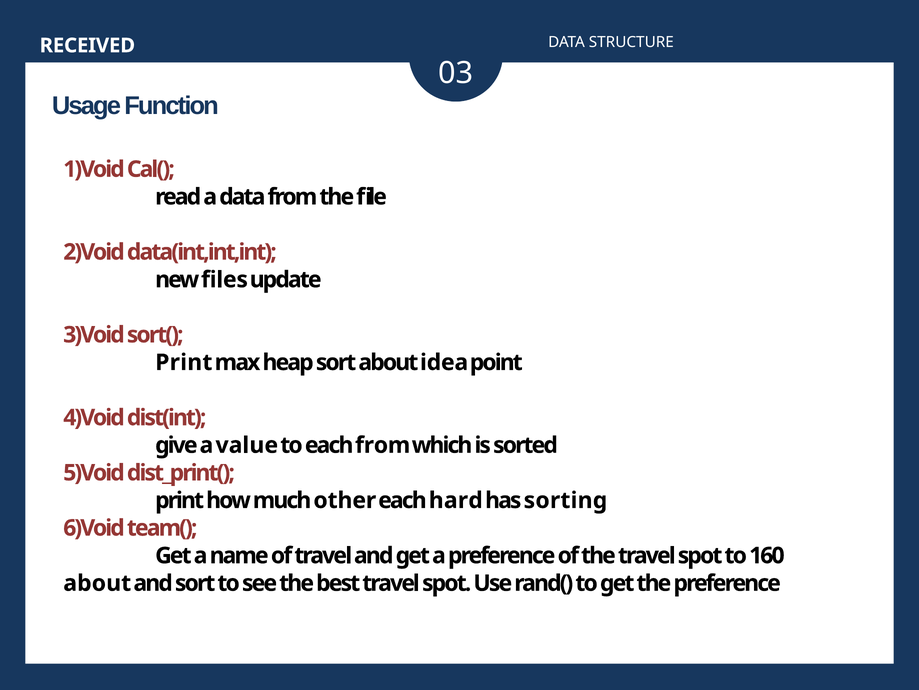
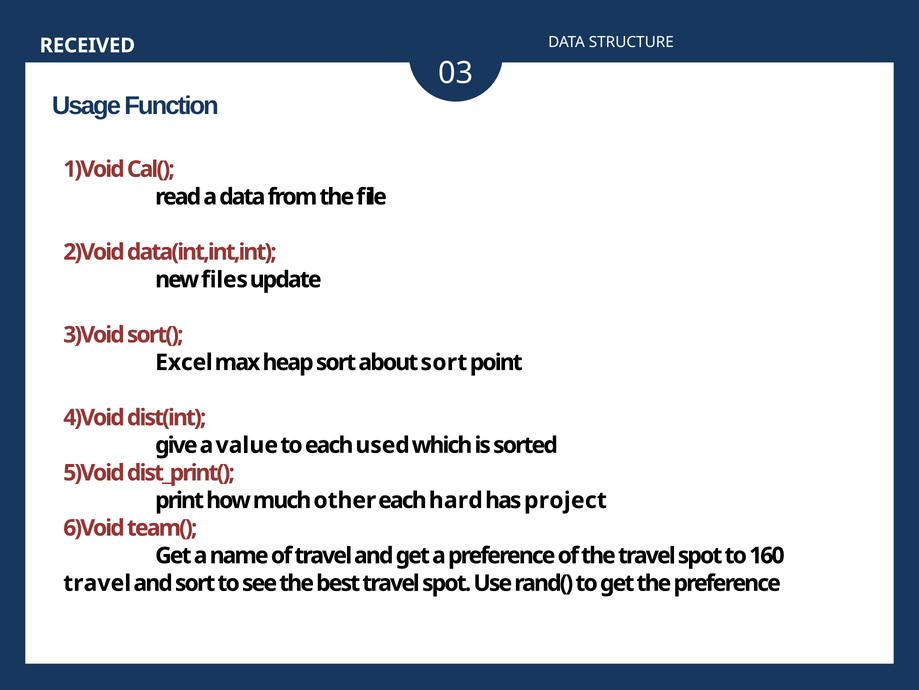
Print at (184, 362): Print -> Excel
about idea: idea -> sort
each from: from -> used
sorting: sorting -> project
about at (97, 583): about -> travel
